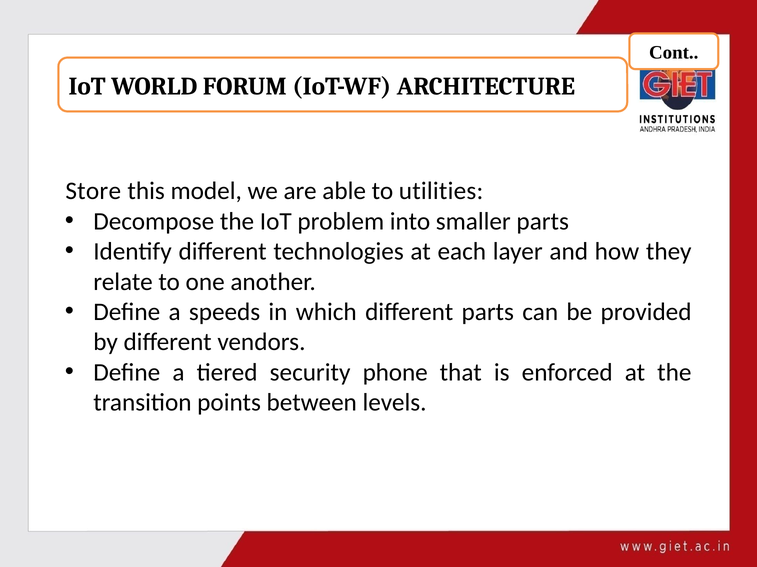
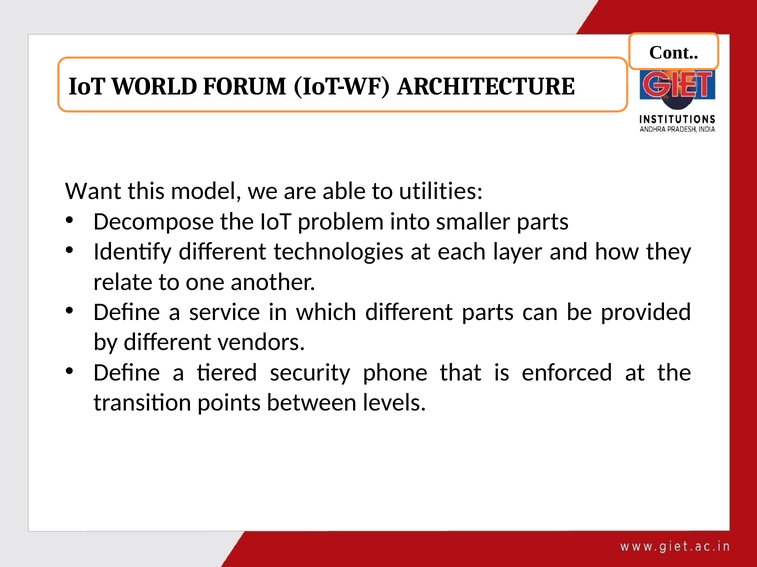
Store: Store -> Want
speeds: speeds -> service
